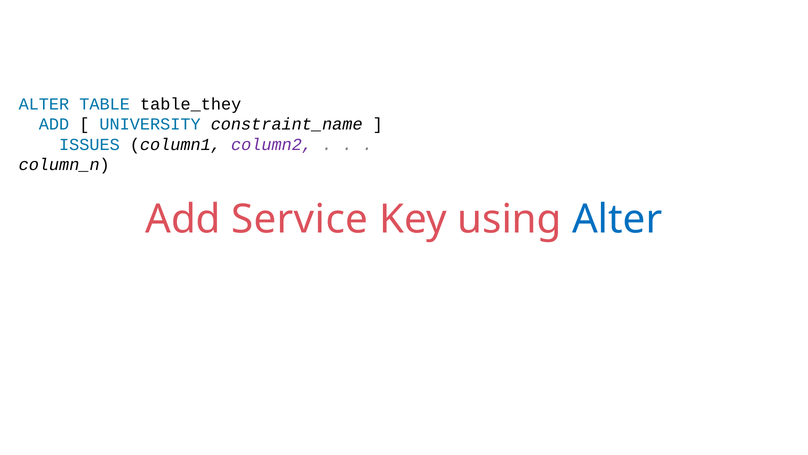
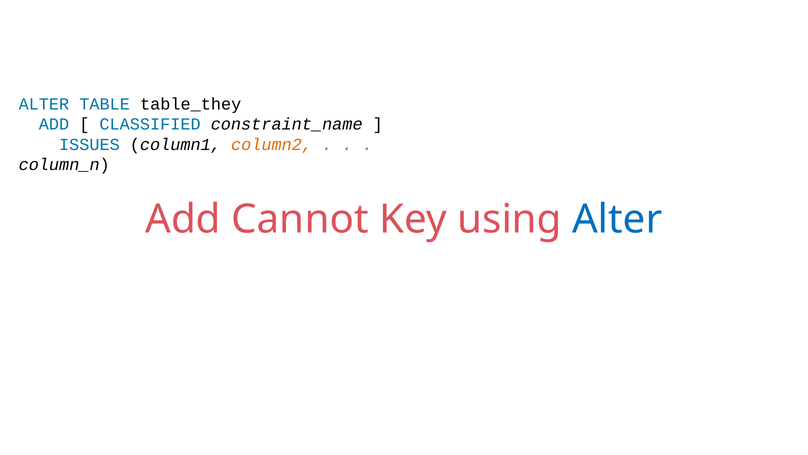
UNIVERSITY: UNIVERSITY -> CLASSIFIED
column2 colour: purple -> orange
Service: Service -> Cannot
